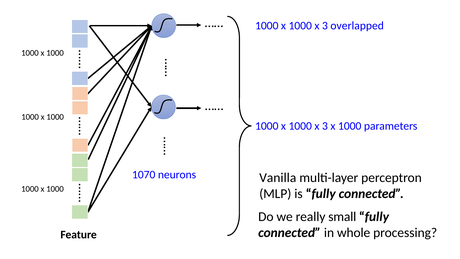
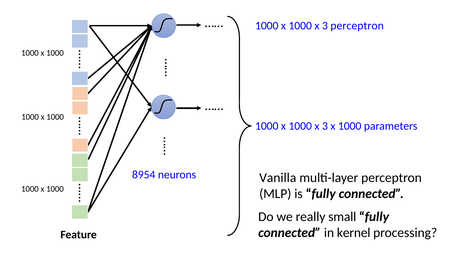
3 overlapped: overlapped -> perceptron
1070: 1070 -> 8954
whole: whole -> kernel
